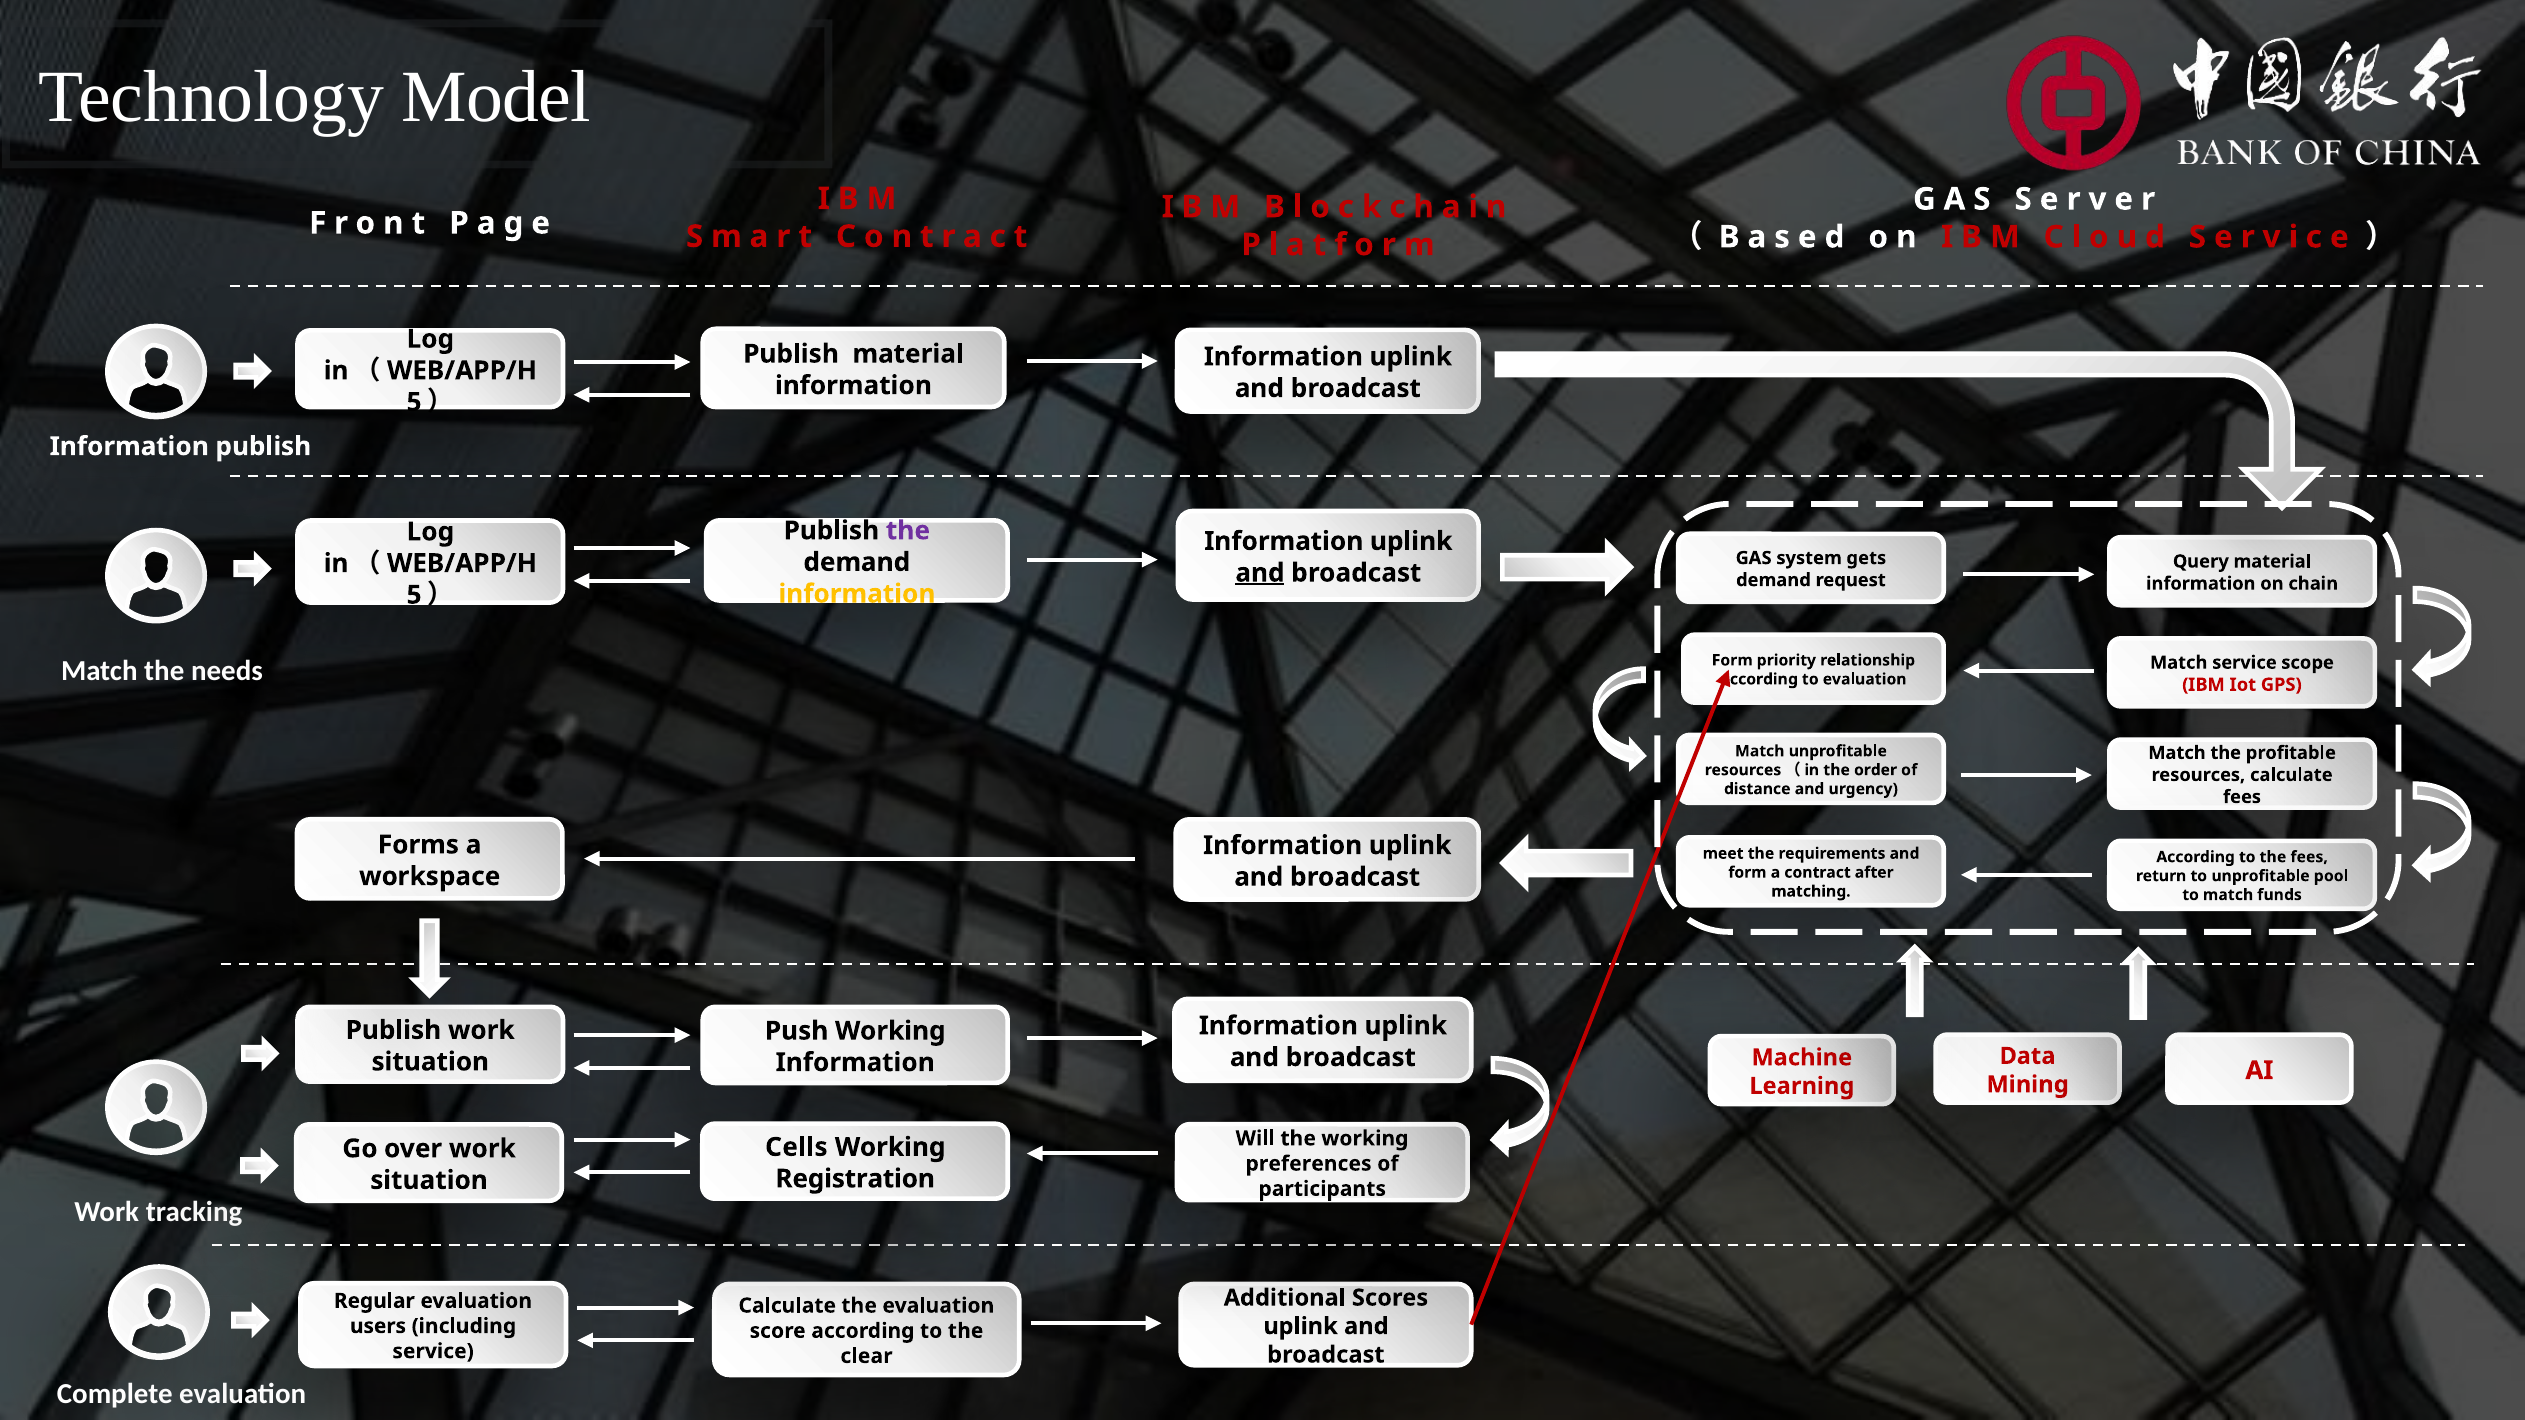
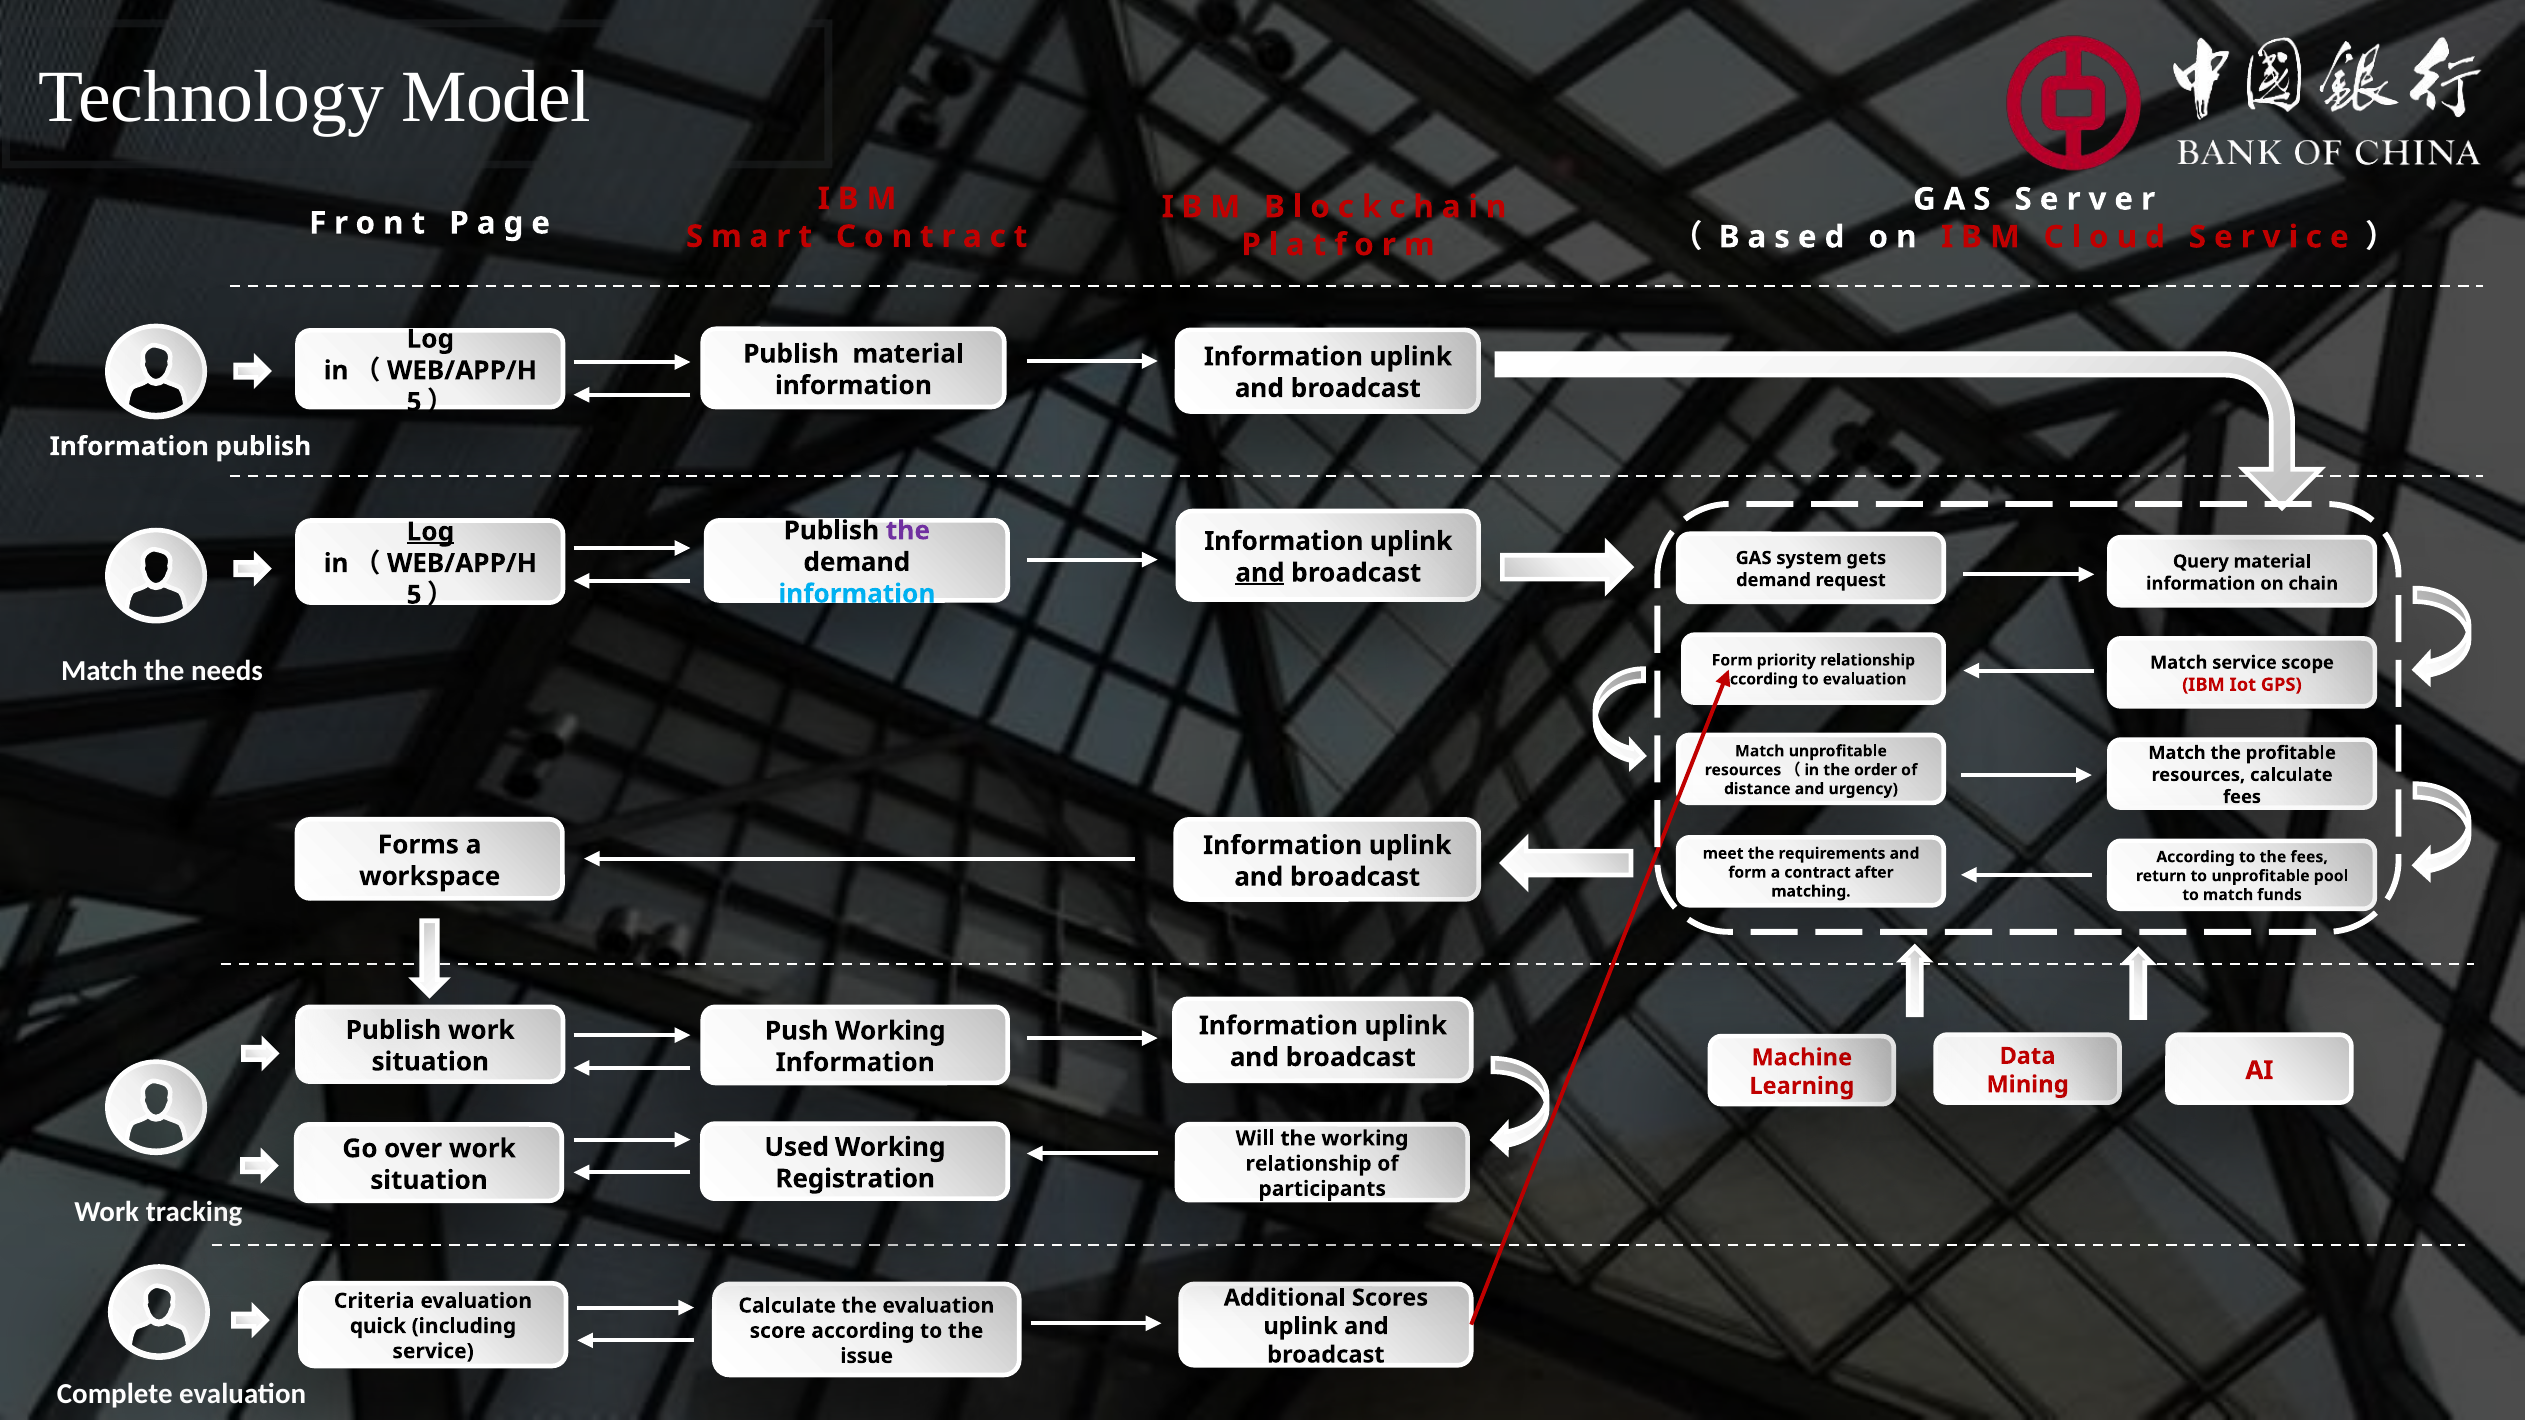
Log at (430, 532) underline: none -> present
information at (857, 594) colour: yellow -> light blue
Cells: Cells -> Used
preferences at (1309, 1164): preferences -> relationship
Regular: Regular -> Criteria
users: users -> quick
clear: clear -> issue
